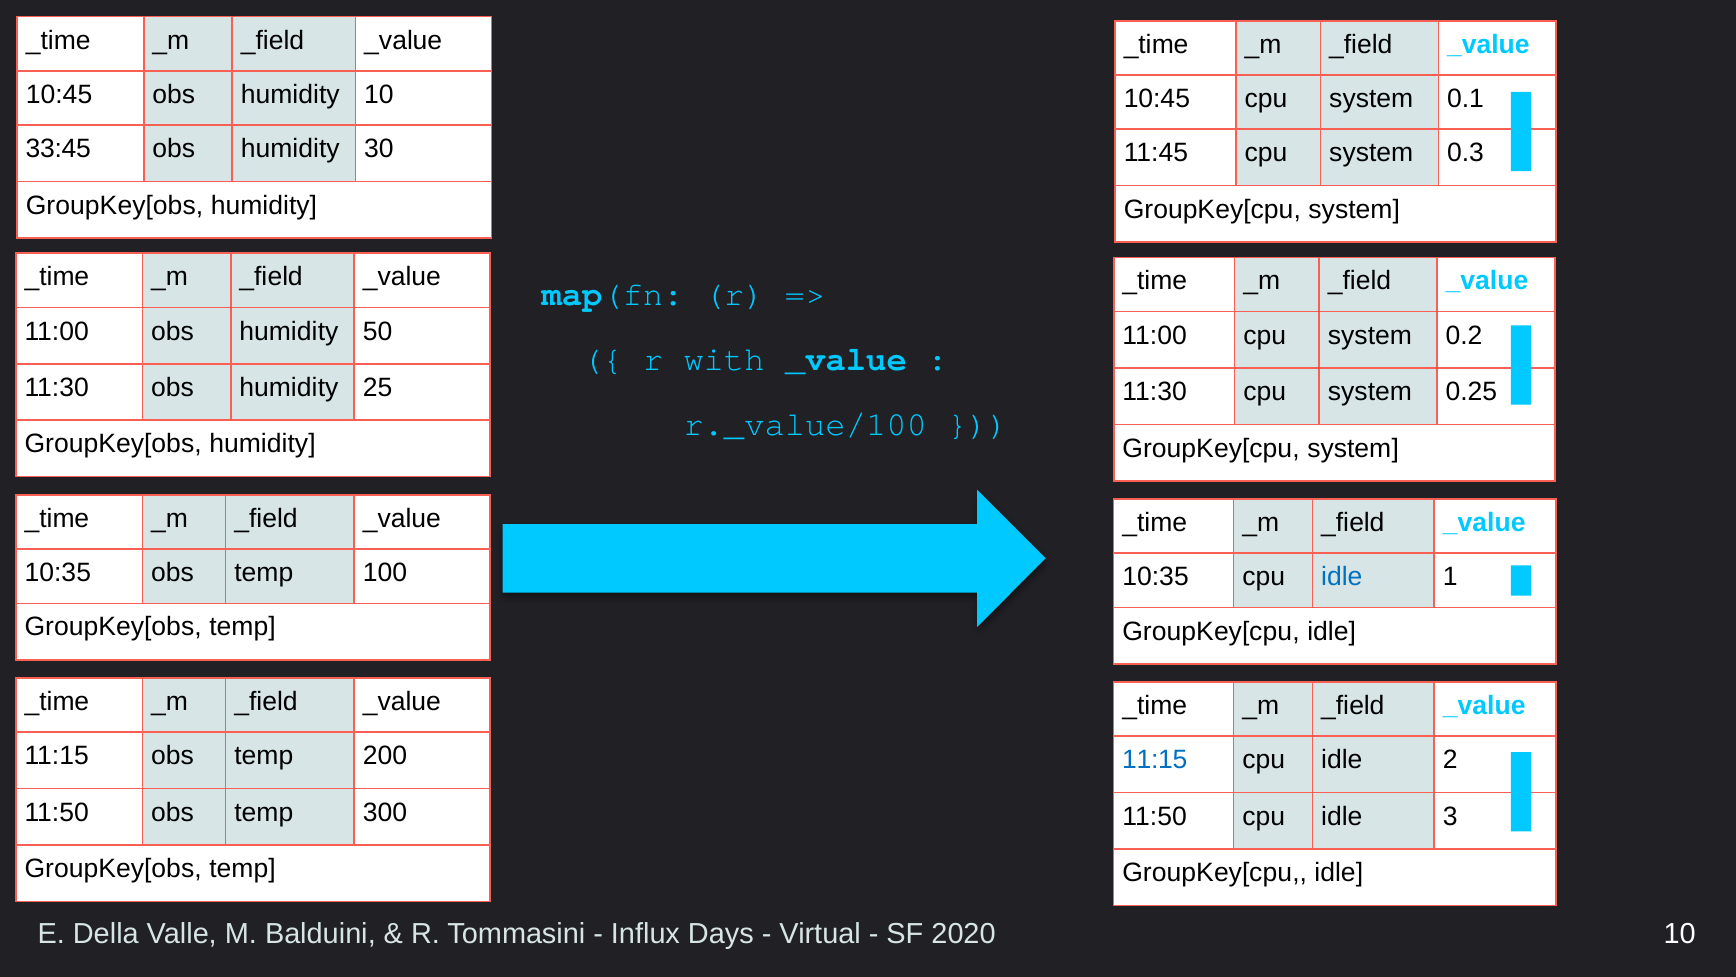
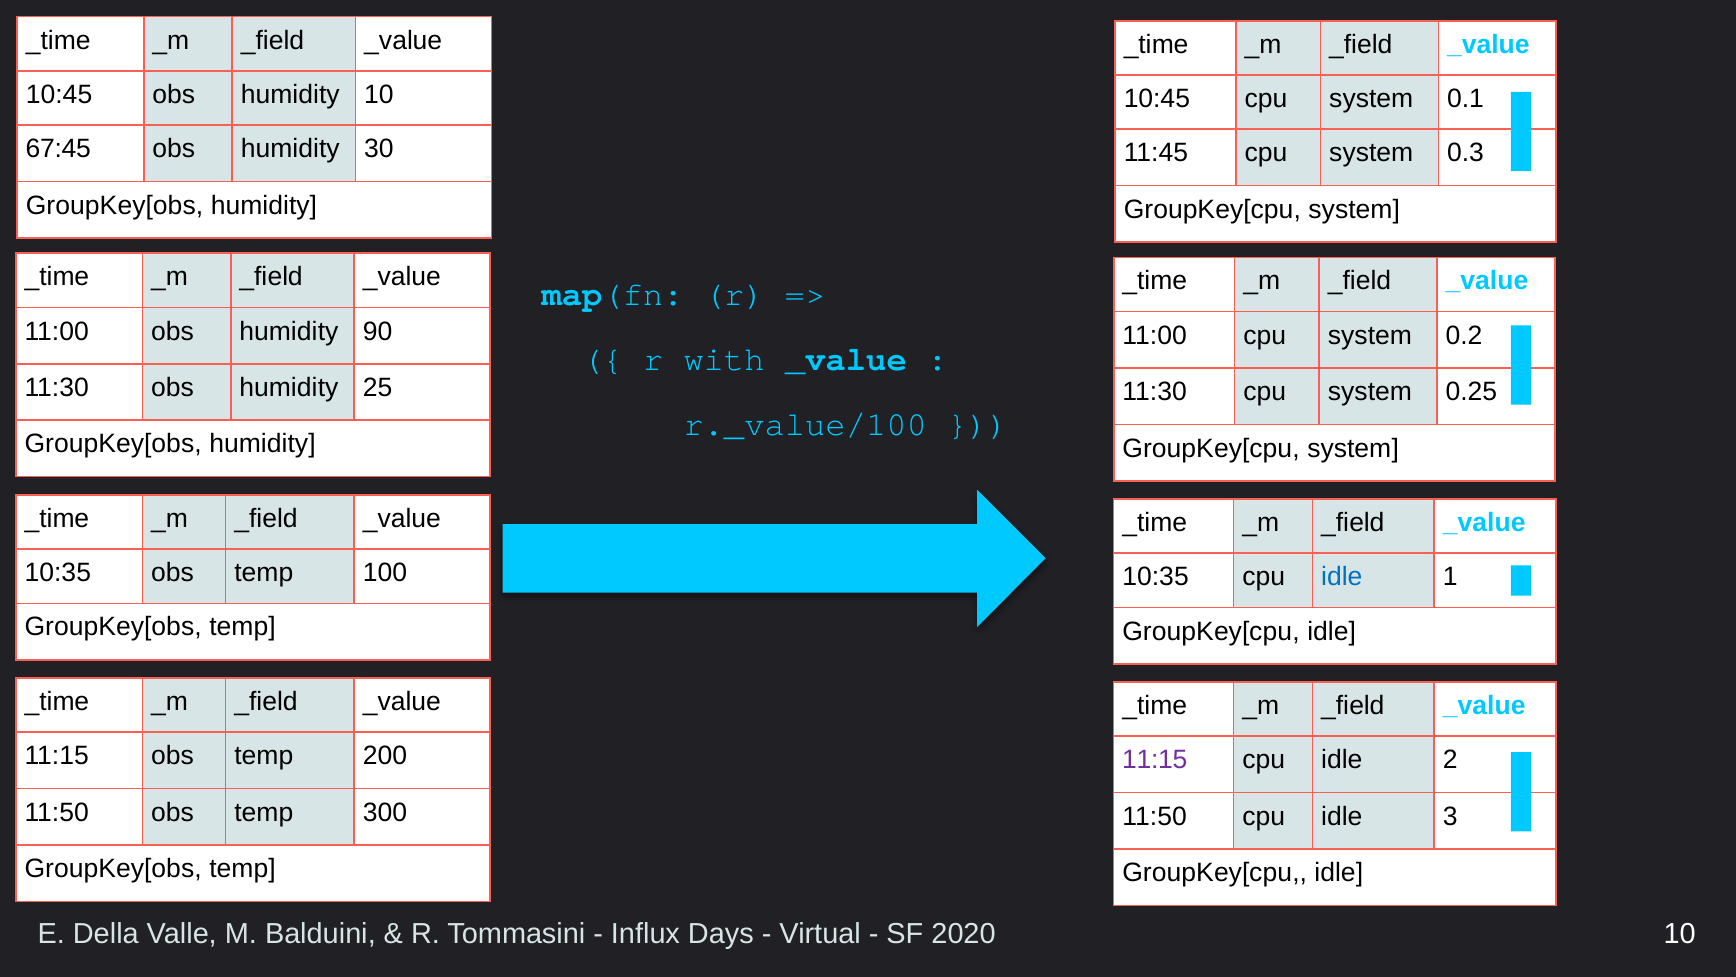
33:45: 33:45 -> 67:45
50: 50 -> 90
11:15 at (1155, 760) colour: blue -> purple
